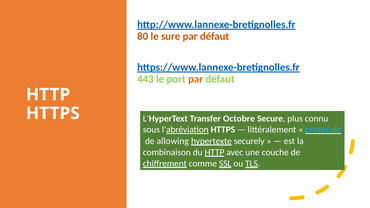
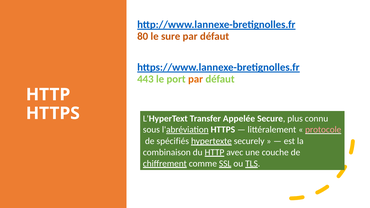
Octobre: Octobre -> Appelée
protocole colour: light blue -> pink
allowing: allowing -> spécifiés
